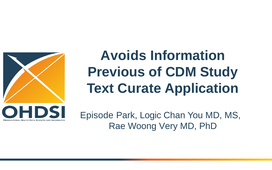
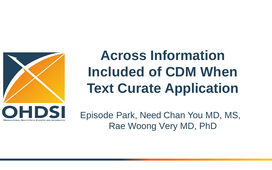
Avoids: Avoids -> Across
Previous: Previous -> Included
Study: Study -> When
Logic: Logic -> Need
